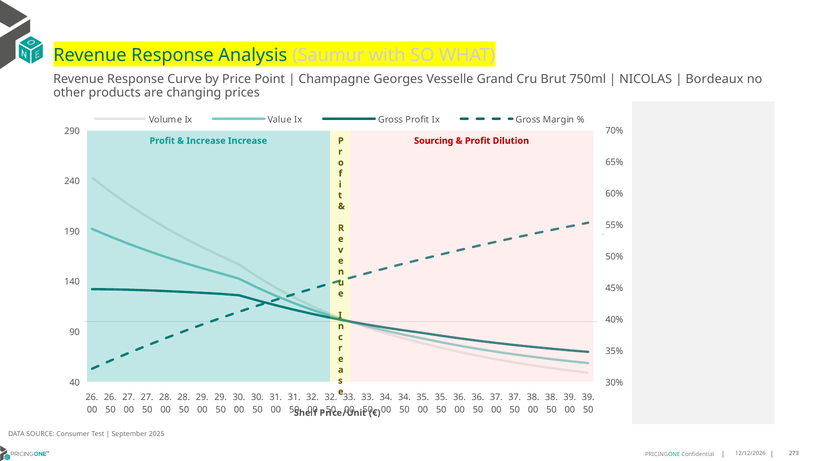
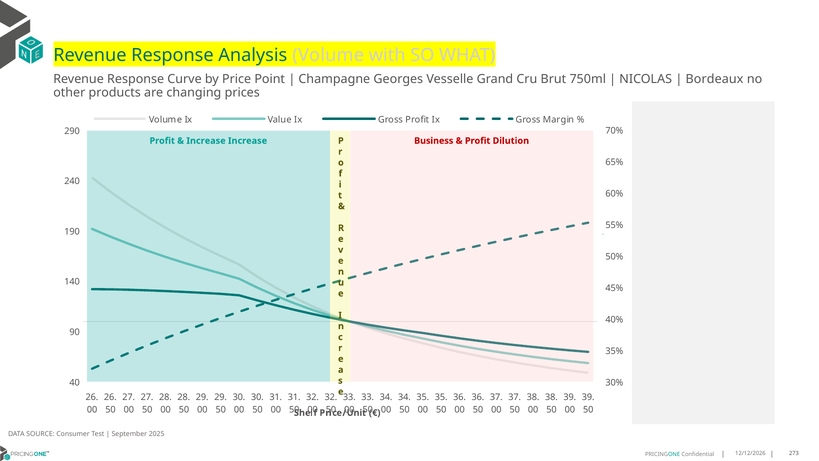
Analysis Saumur: Saumur -> Volume
Sourcing: Sourcing -> Business
